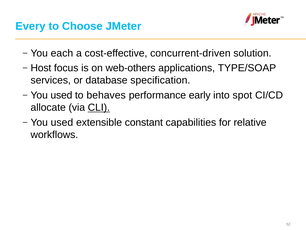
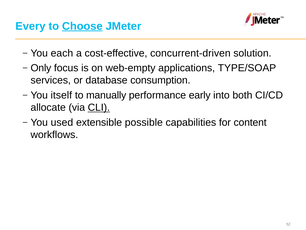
Choose underline: none -> present
Host: Host -> Only
web-others: web-others -> web-empty
specification: specification -> consumption
used at (61, 95): used -> itself
behaves: behaves -> manually
spot: spot -> both
constant: constant -> possible
relative: relative -> content
